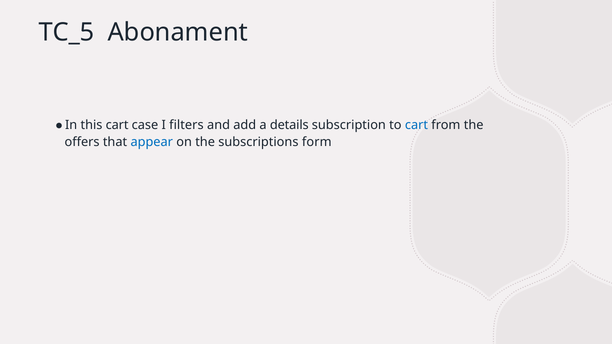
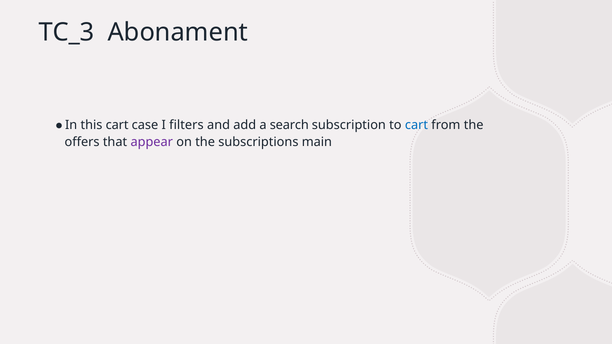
TC_5: TC_5 -> TC_3
details: details -> search
appear colour: blue -> purple
form: form -> main
